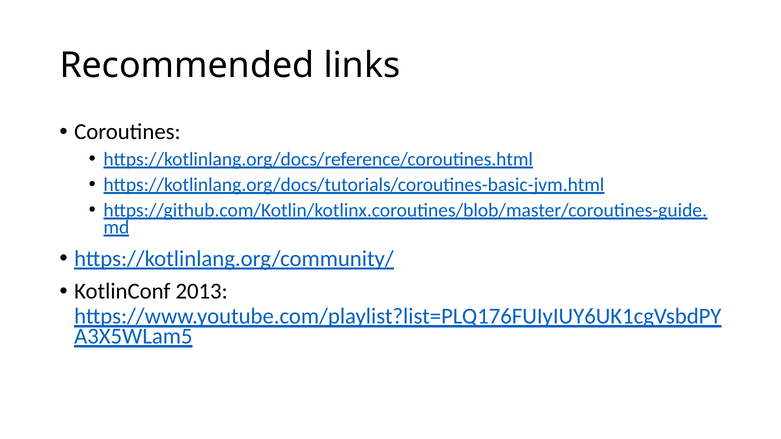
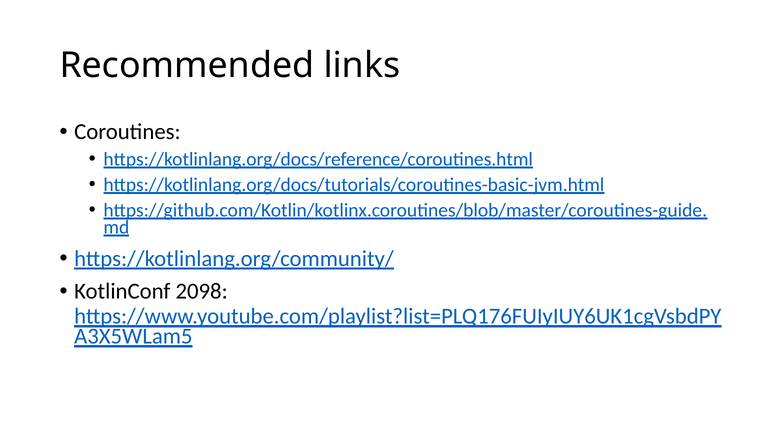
2013: 2013 -> 2098
